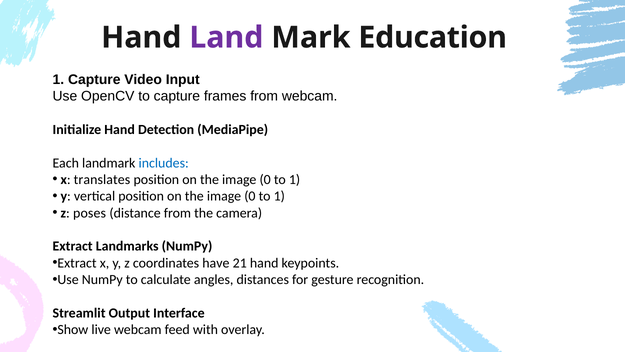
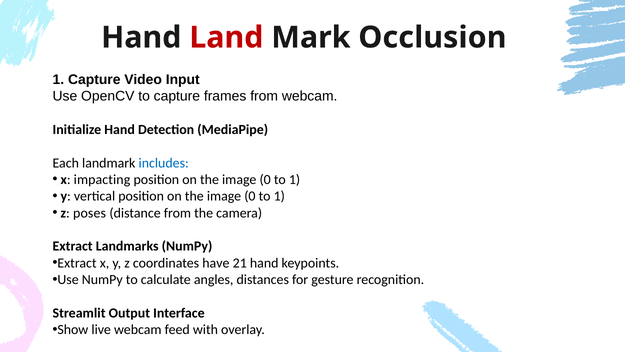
Land colour: purple -> red
Education: Education -> Occlusion
translates: translates -> impacting
